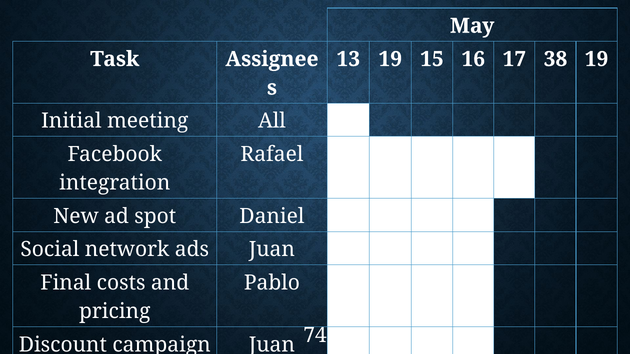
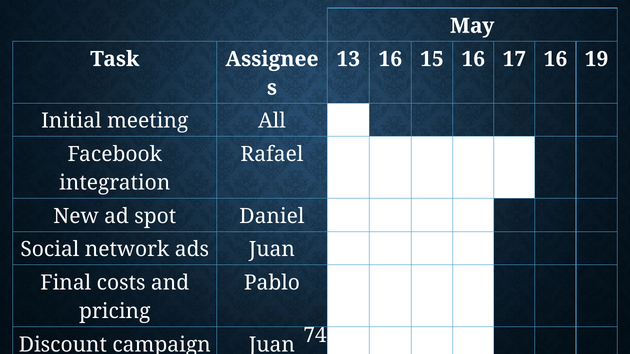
13 19: 19 -> 16
17 38: 38 -> 16
